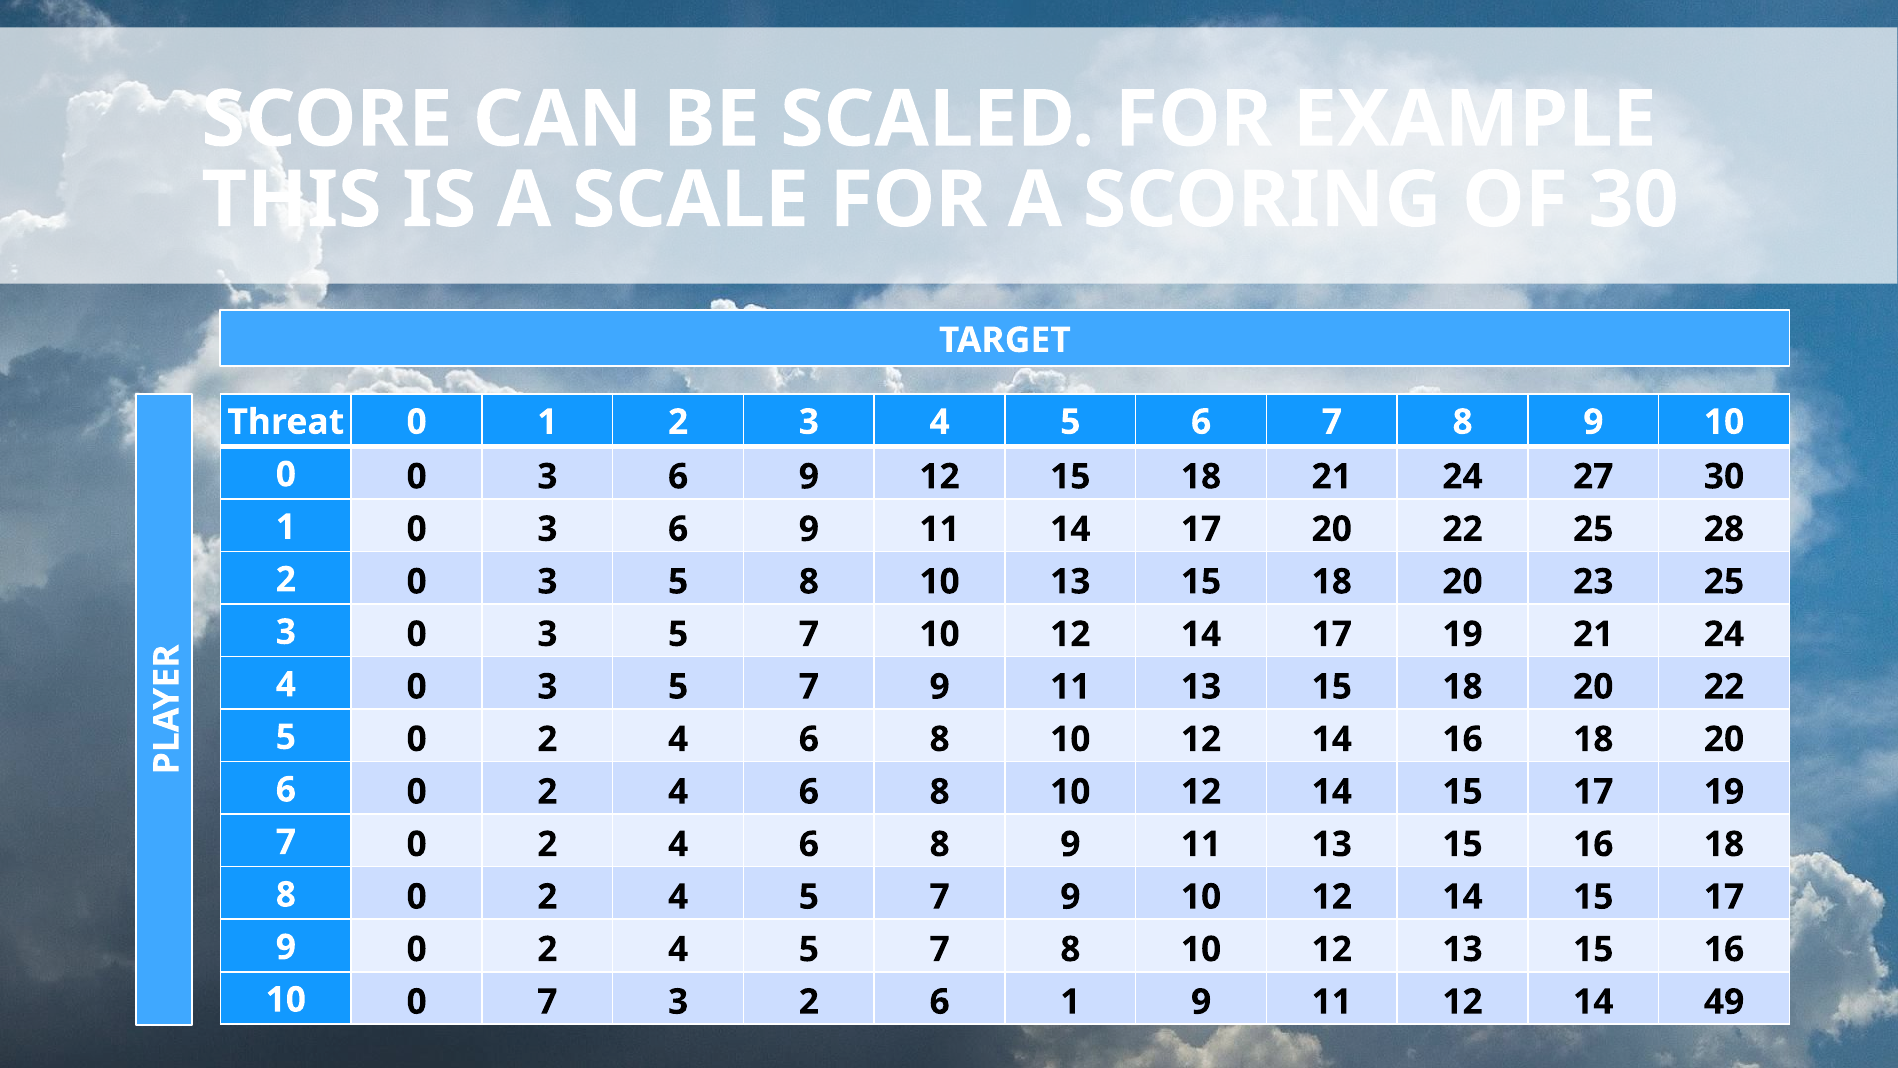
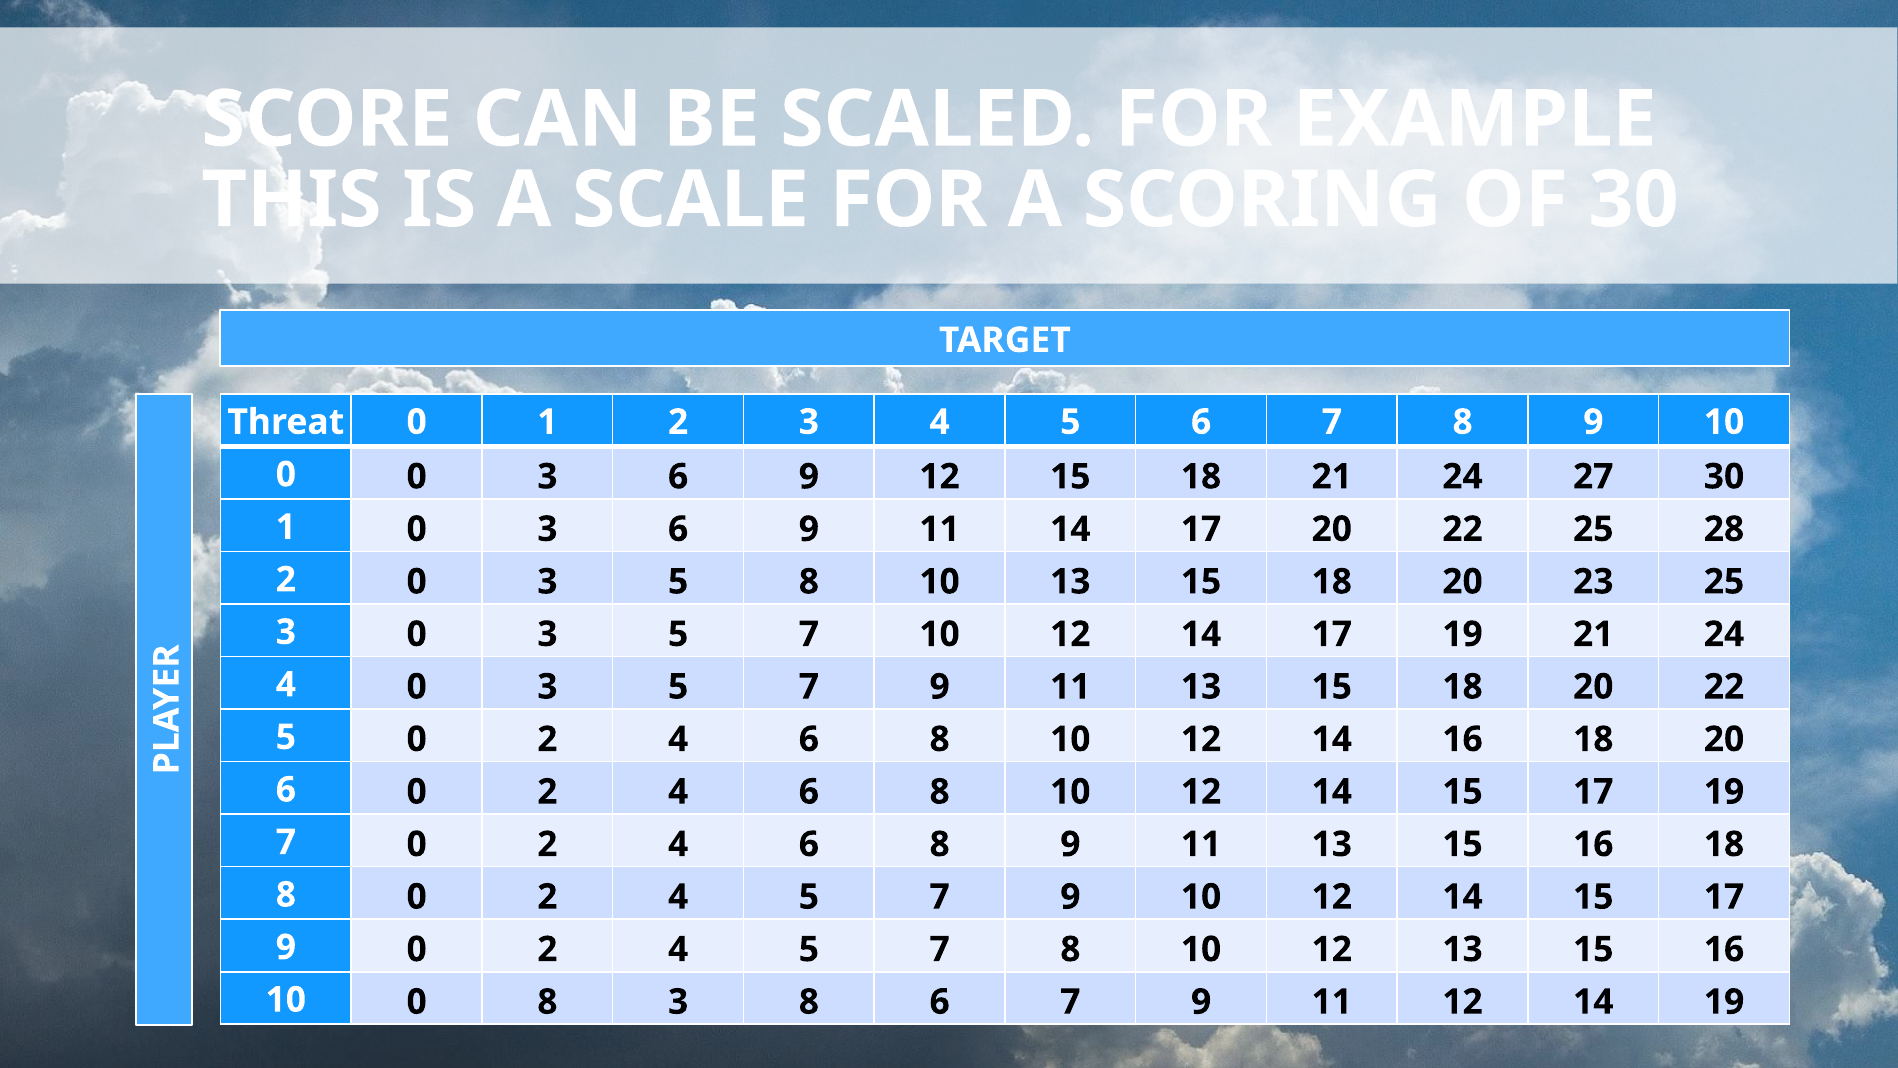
0 7: 7 -> 8
3 2: 2 -> 8
1 at (1070, 1002): 1 -> 7
14 49: 49 -> 19
